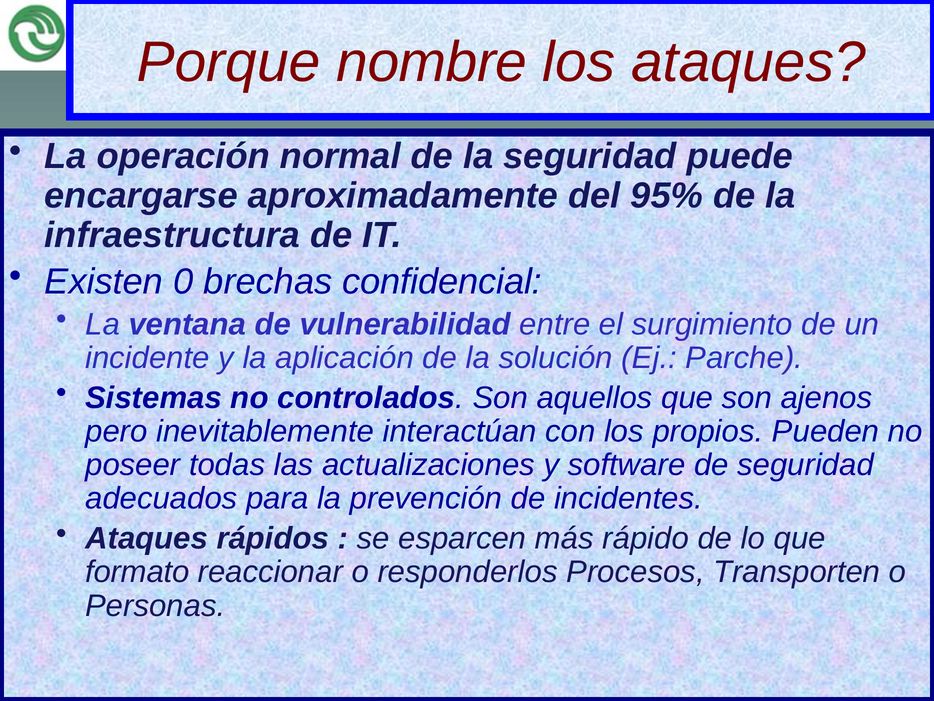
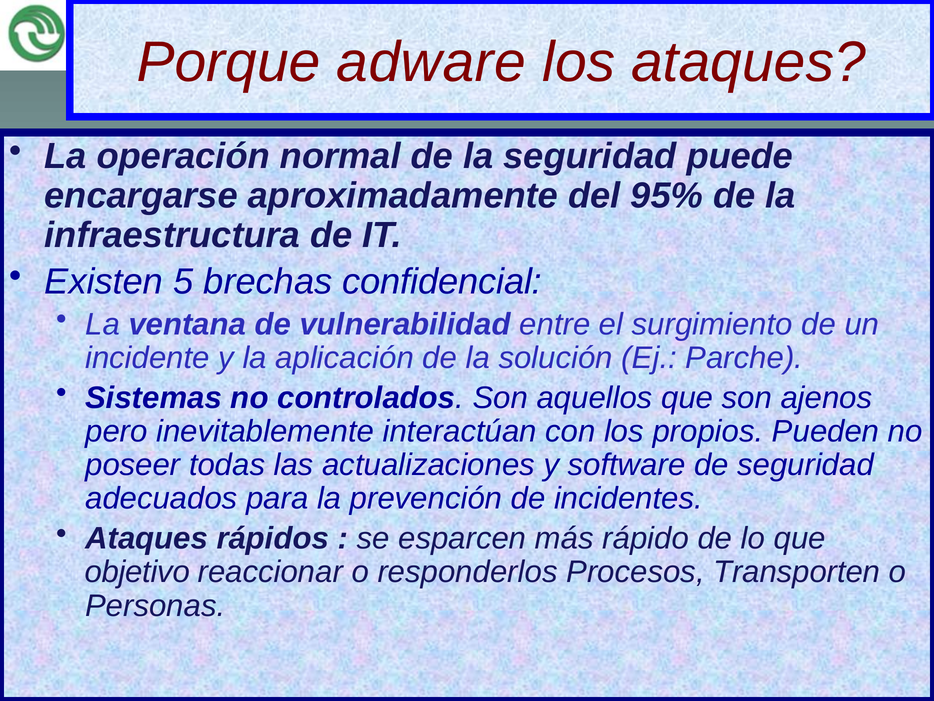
nombre: nombre -> adware
0: 0 -> 5
formato: formato -> objetivo
